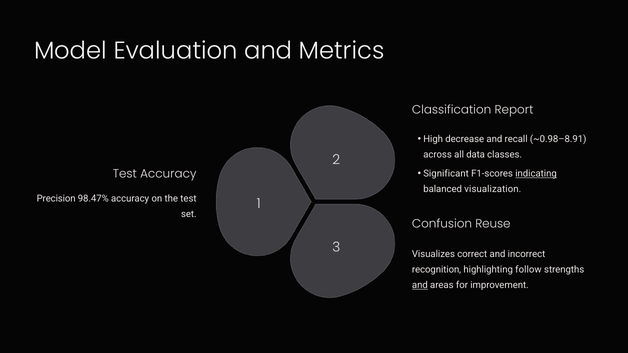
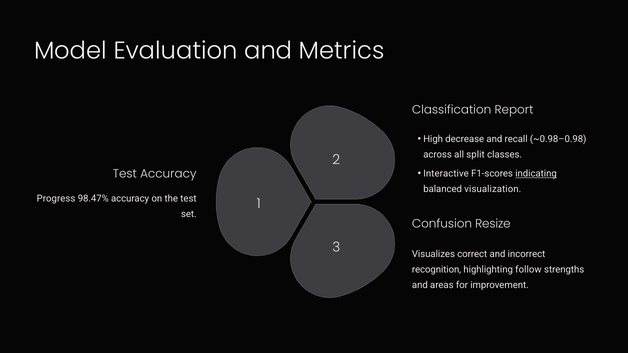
~0.98–8.91: ~0.98–8.91 -> ~0.98–0.98
data: data -> split
Significant: Significant -> Interactive
Precision: Precision -> Progress
Reuse: Reuse -> Resize
and at (420, 285) underline: present -> none
